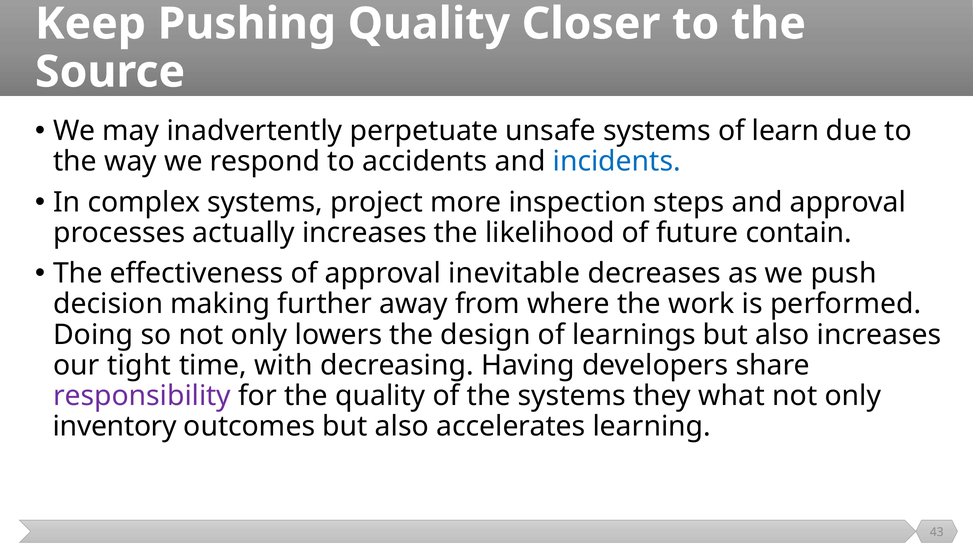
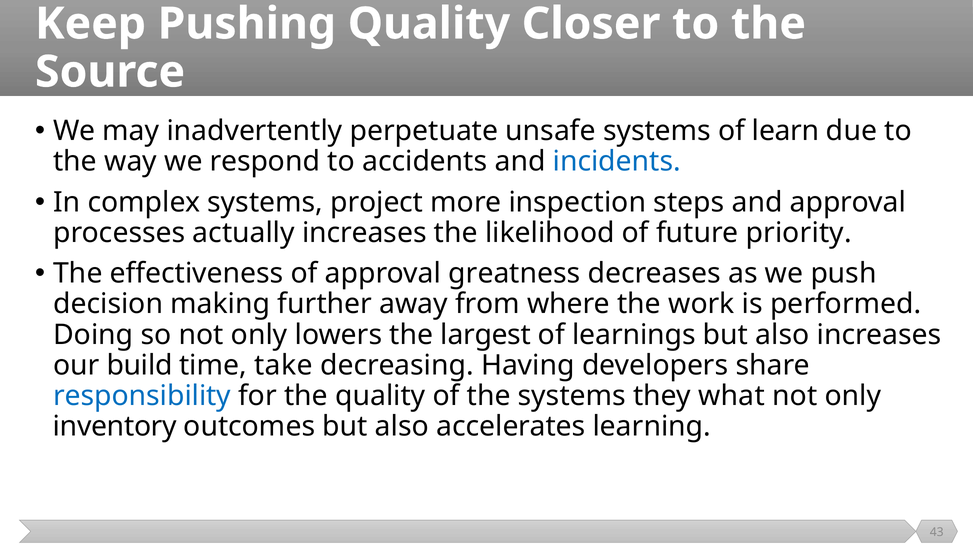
contain: contain -> priority
inevitable: inevitable -> greatness
design: design -> largest
tight: tight -> build
with: with -> take
responsibility colour: purple -> blue
